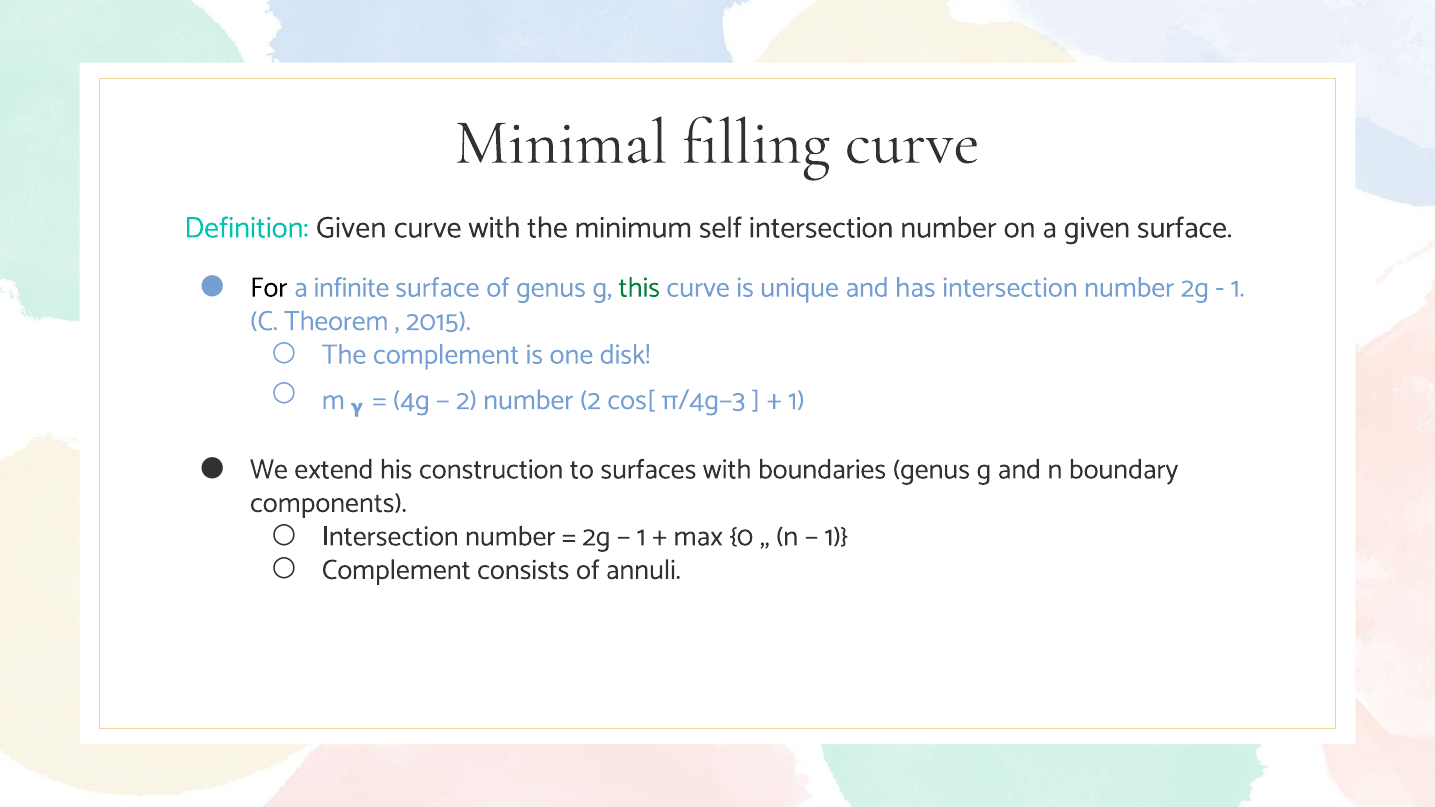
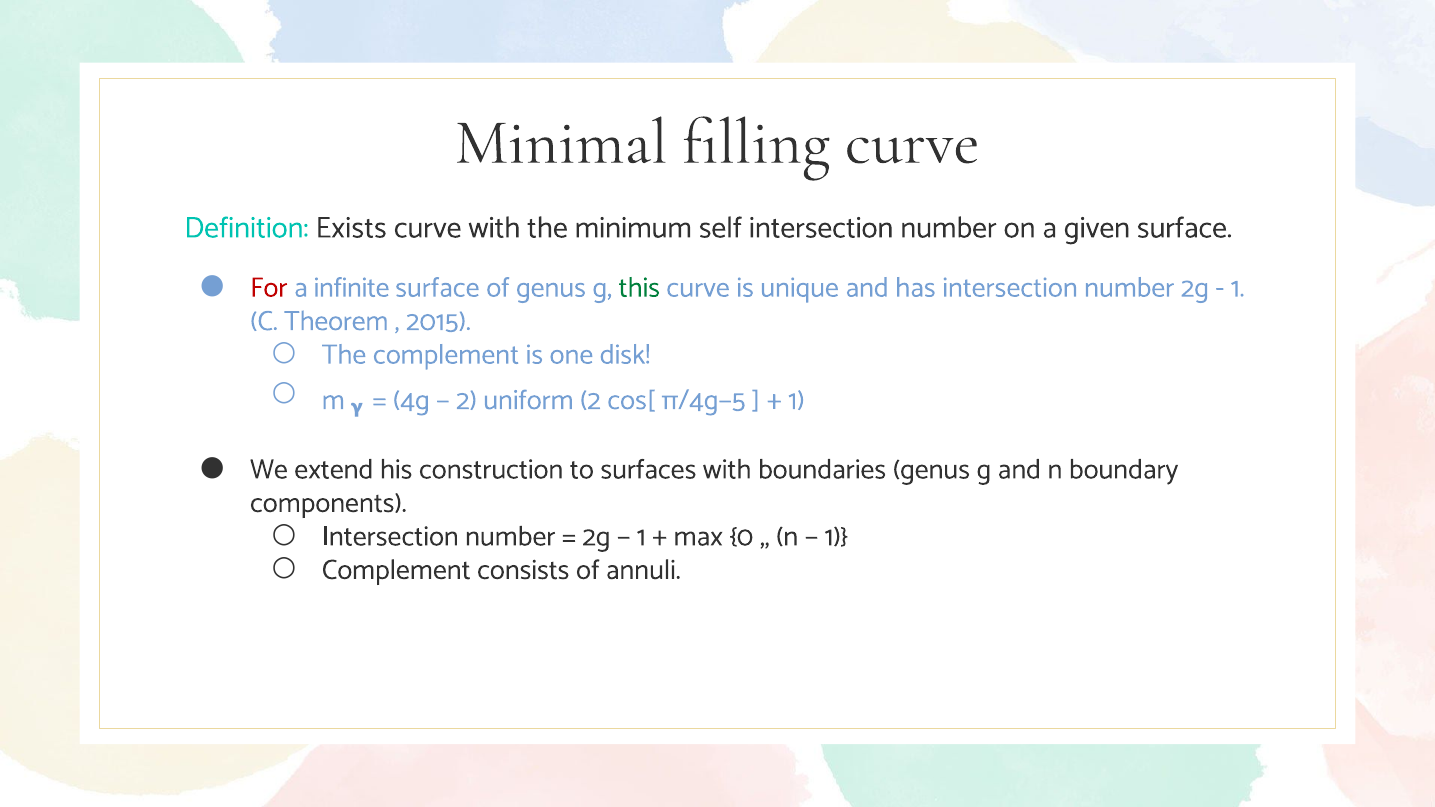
Definition Given: Given -> Exists
For colour: black -> red
2 number: number -> uniform
π/4g−3: π/4g−3 -> π/4g−5
